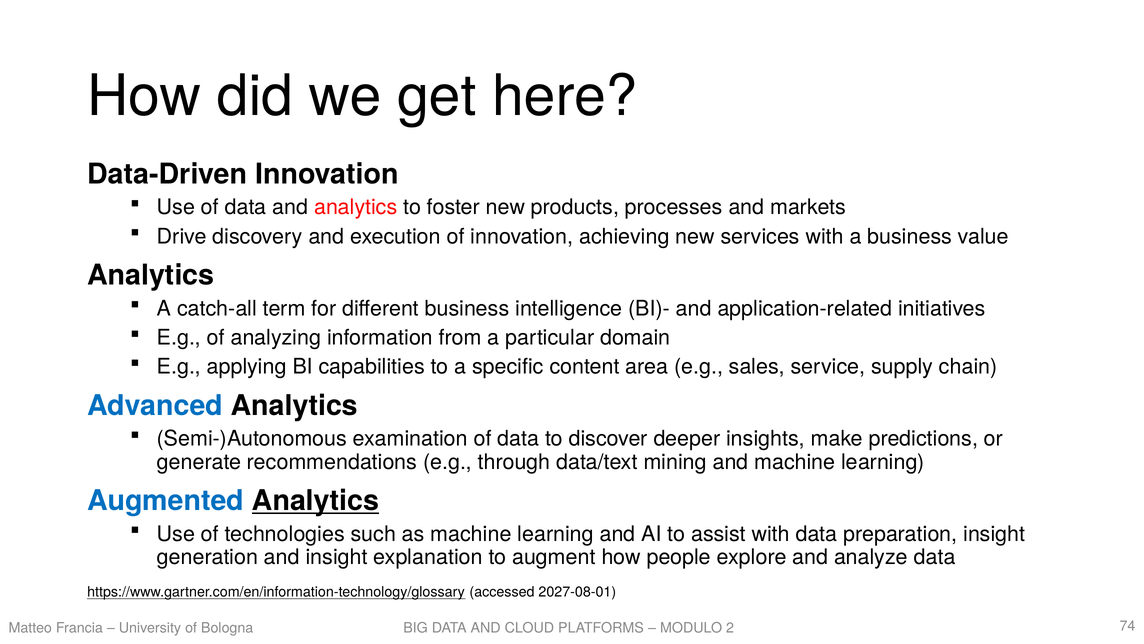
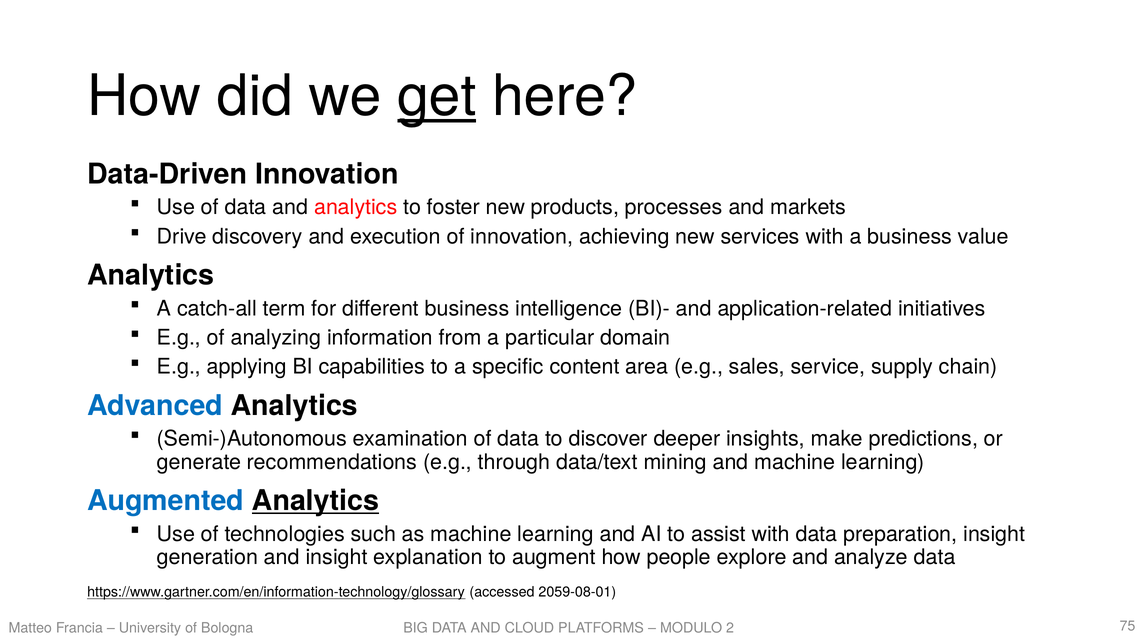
get underline: none -> present
2027-08-01: 2027-08-01 -> 2059-08-01
74: 74 -> 75
